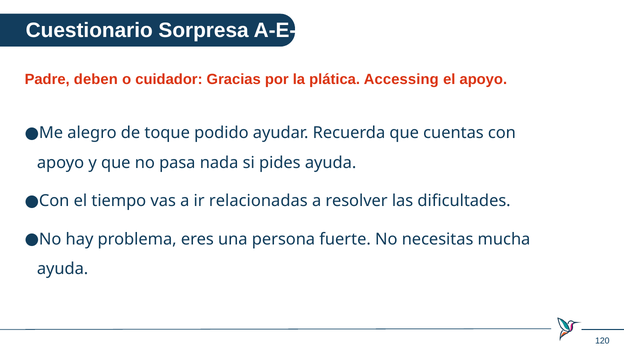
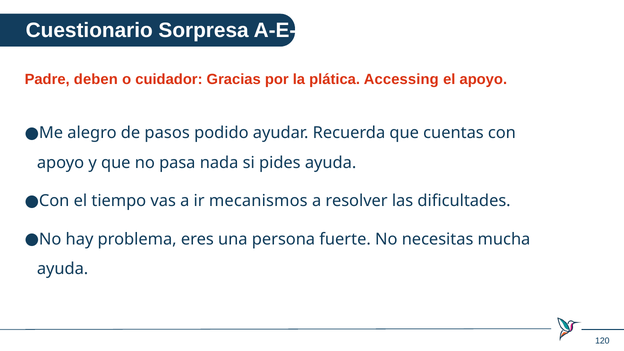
toque: toque -> pasos
relacionadas: relacionadas -> mecanismos
